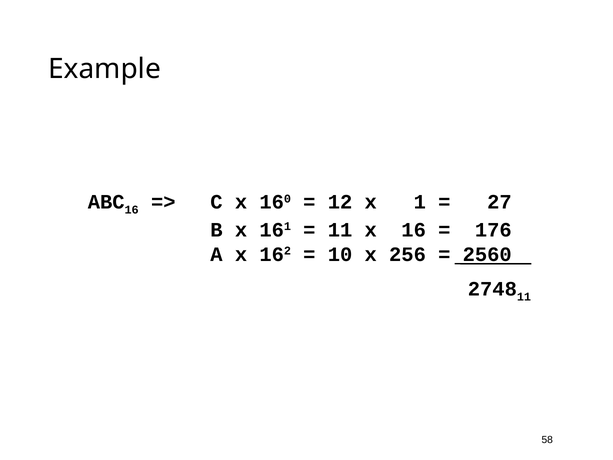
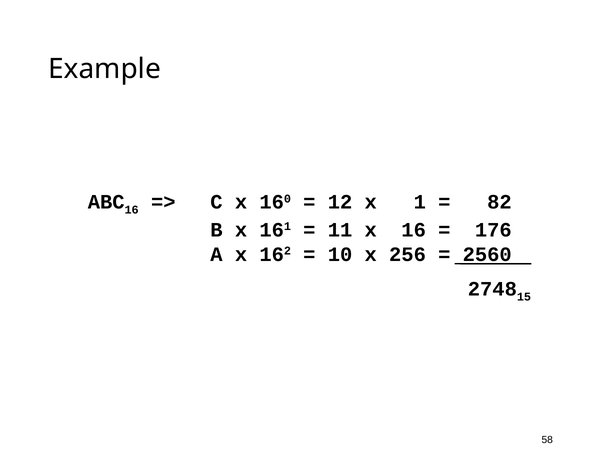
27: 27 -> 82
11 at (524, 297): 11 -> 15
